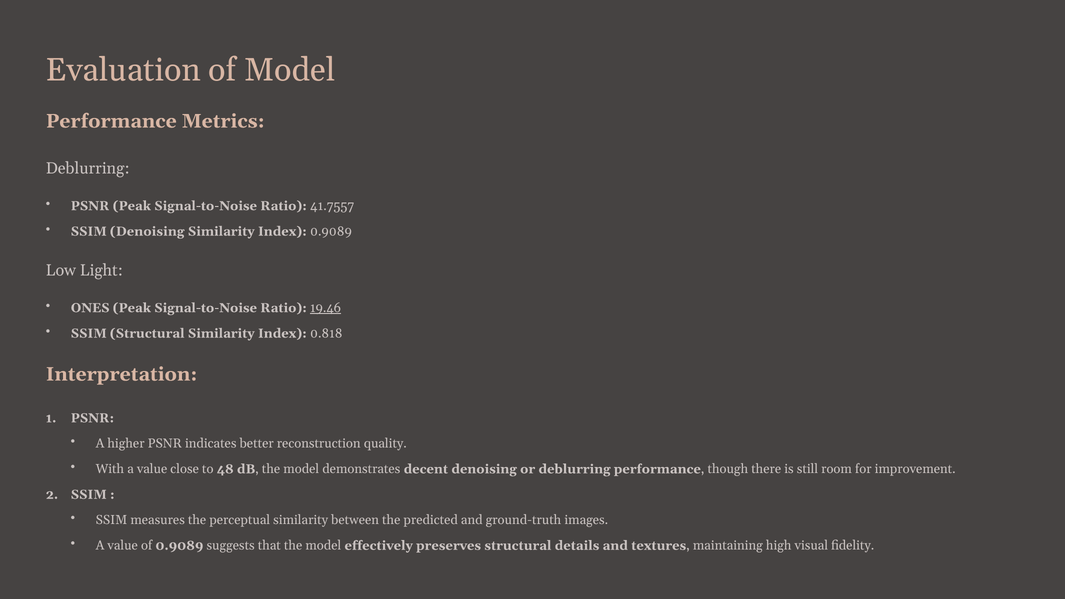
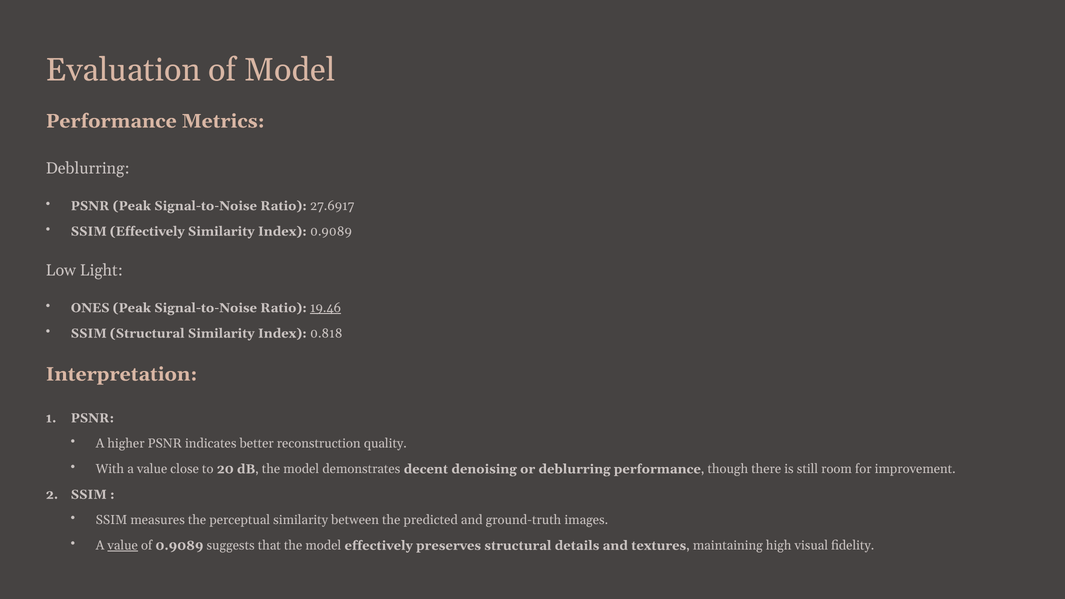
41.7557: 41.7557 -> 27.6917
SSIM Denoising: Denoising -> Effectively
48: 48 -> 20
value at (123, 546) underline: none -> present
